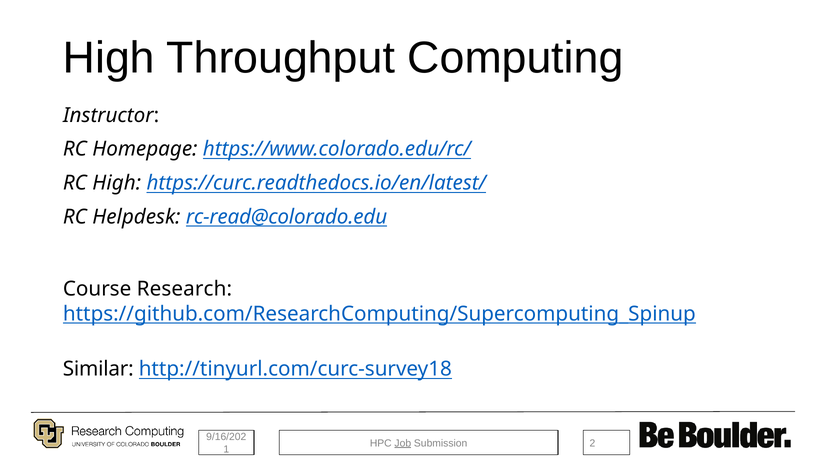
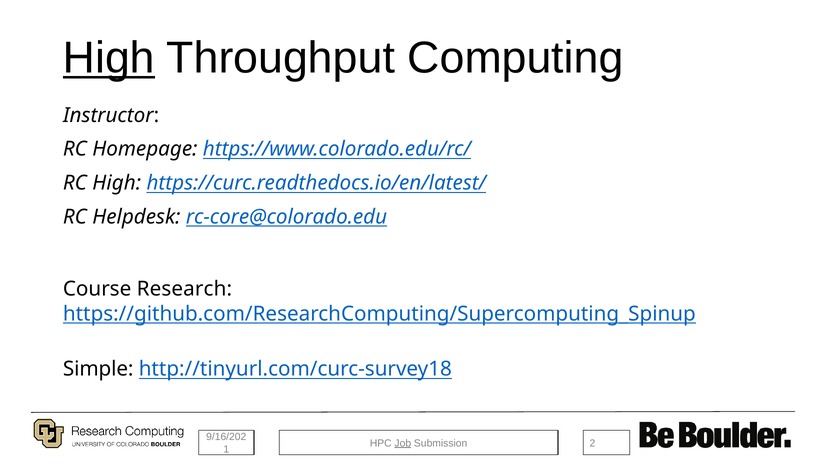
High at (109, 58) underline: none -> present
rc-read@colorado.edu: rc-read@colorado.edu -> rc-core@colorado.edu
Similar: Similar -> Simple
